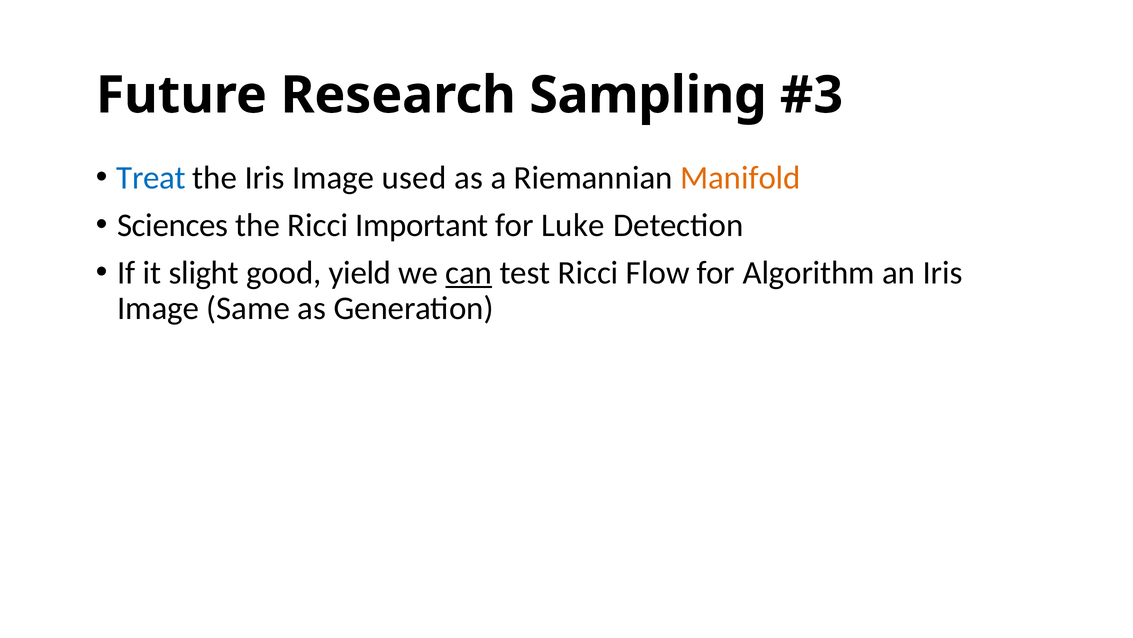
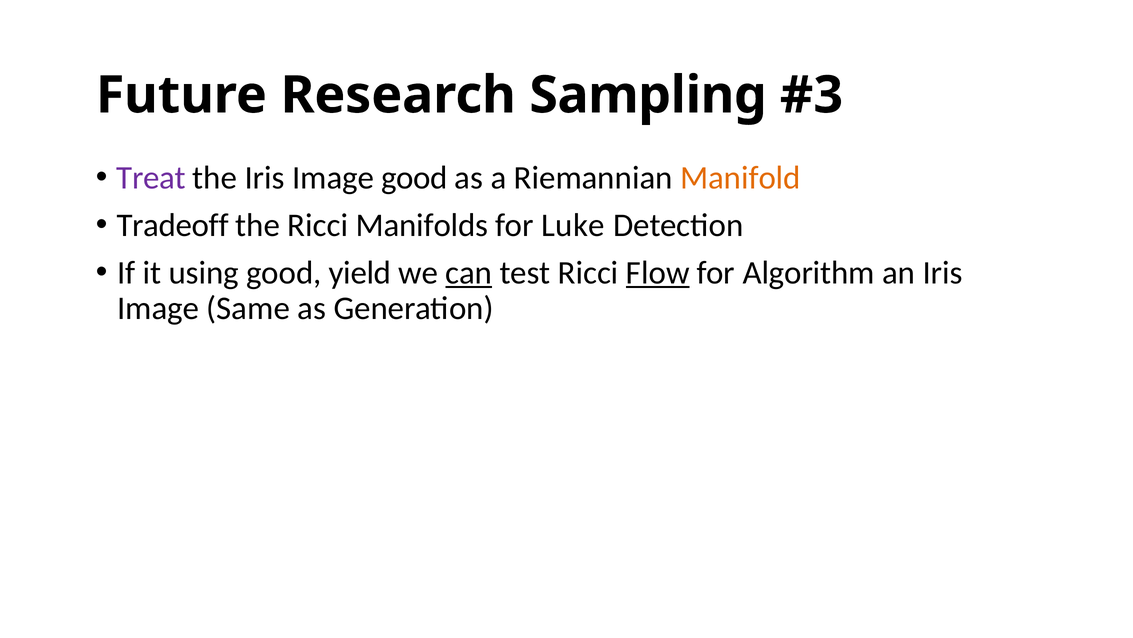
Treat colour: blue -> purple
Image used: used -> good
Sciences: Sciences -> Tradeoff
Important: Important -> Manifolds
slight: slight -> using
Flow underline: none -> present
